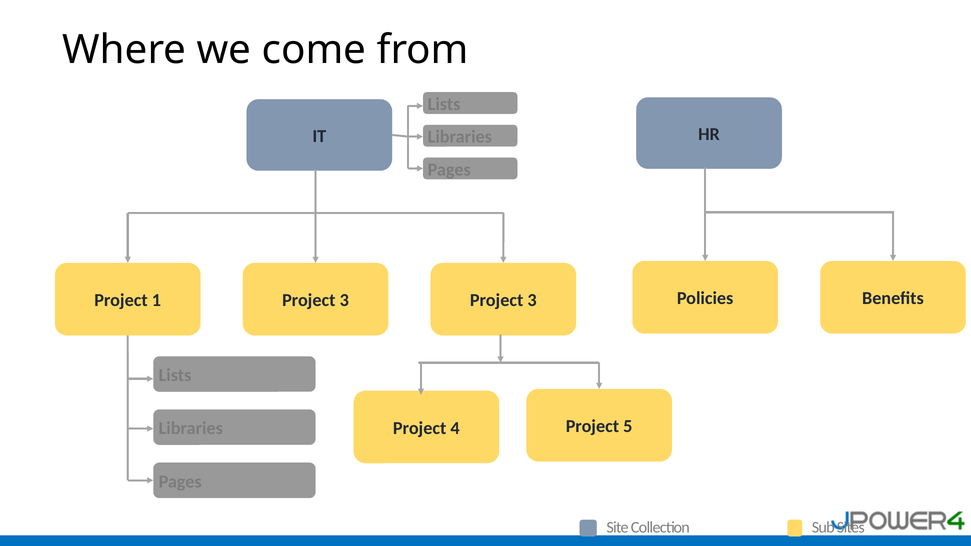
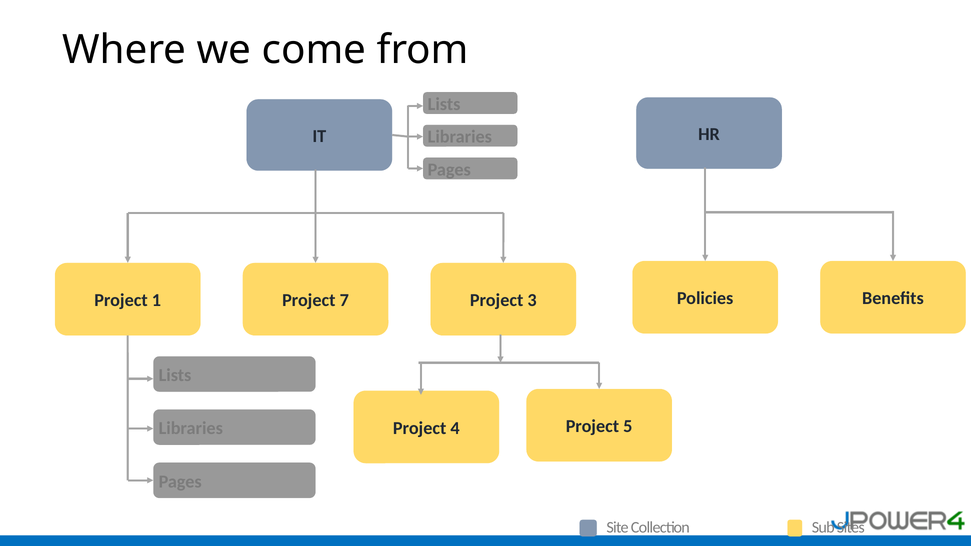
3 at (344, 301): 3 -> 7
